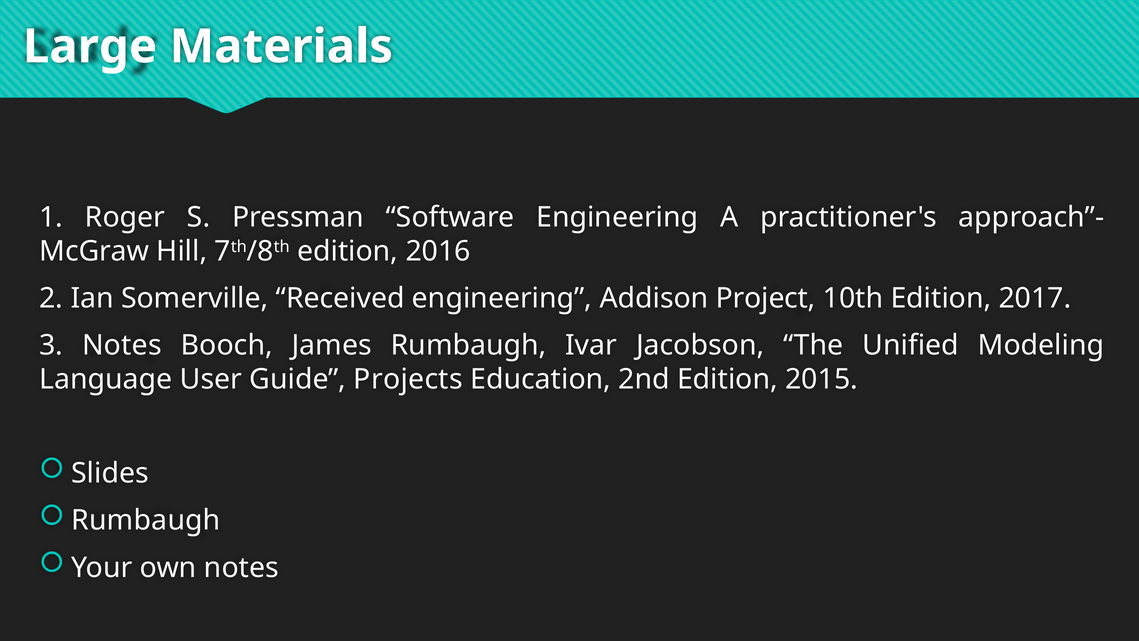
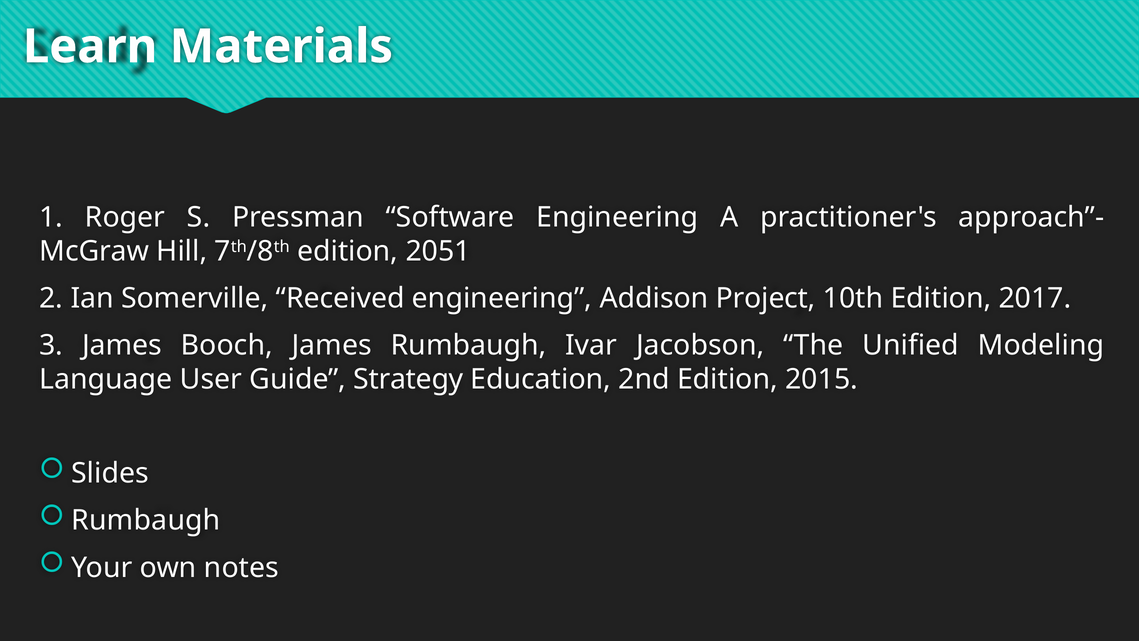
Large: Large -> Learn
2016: 2016 -> 2051
3 Notes: Notes -> James
Projects: Projects -> Strategy
